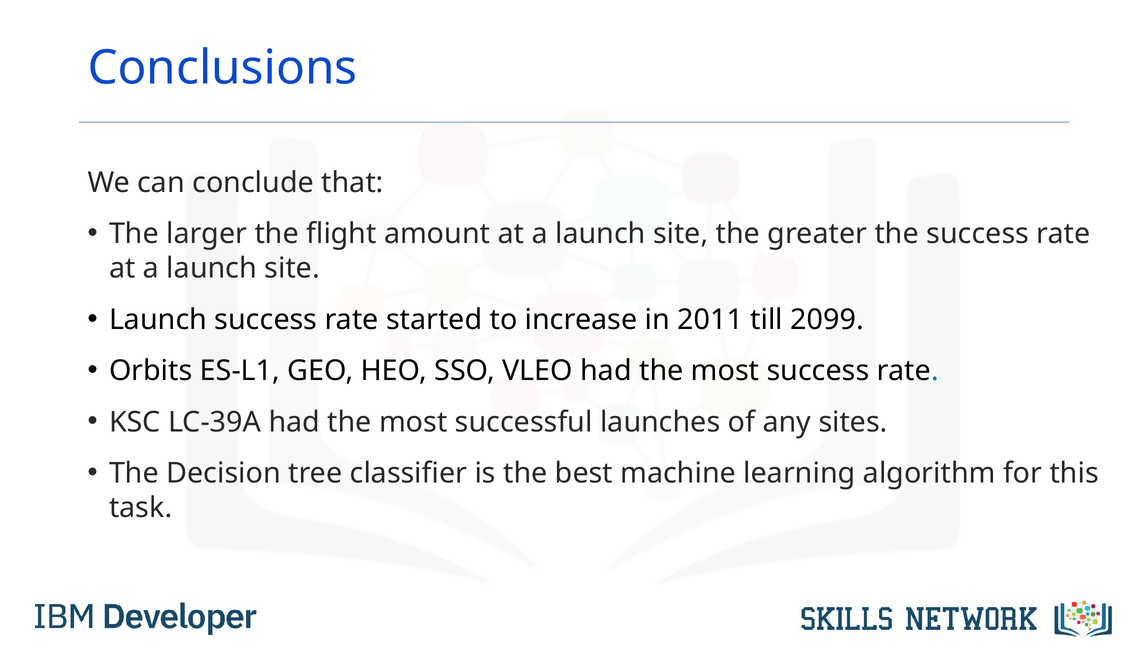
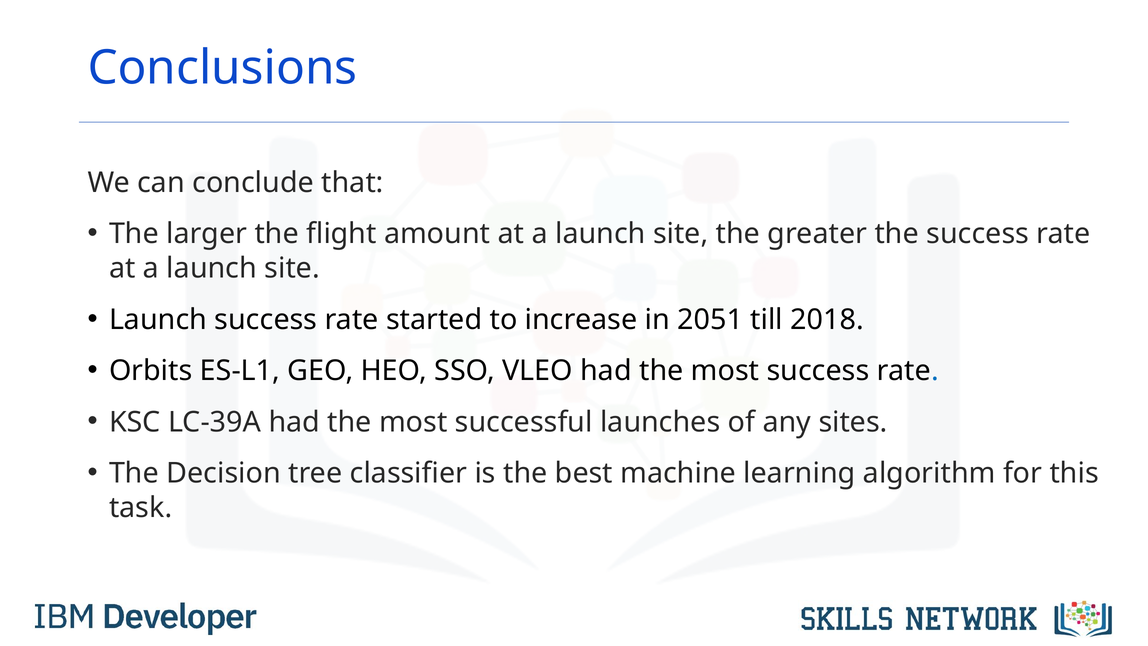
2011: 2011 -> 2051
2099: 2099 -> 2018
